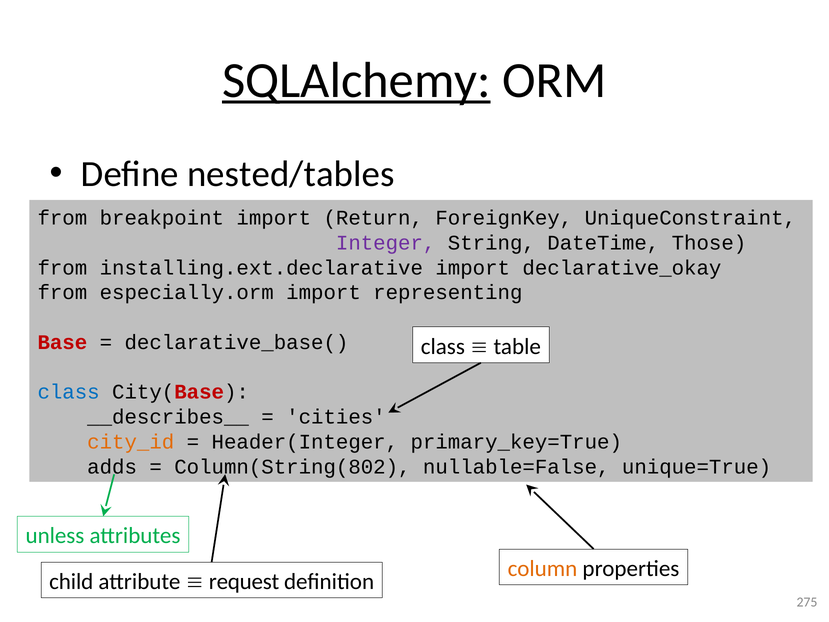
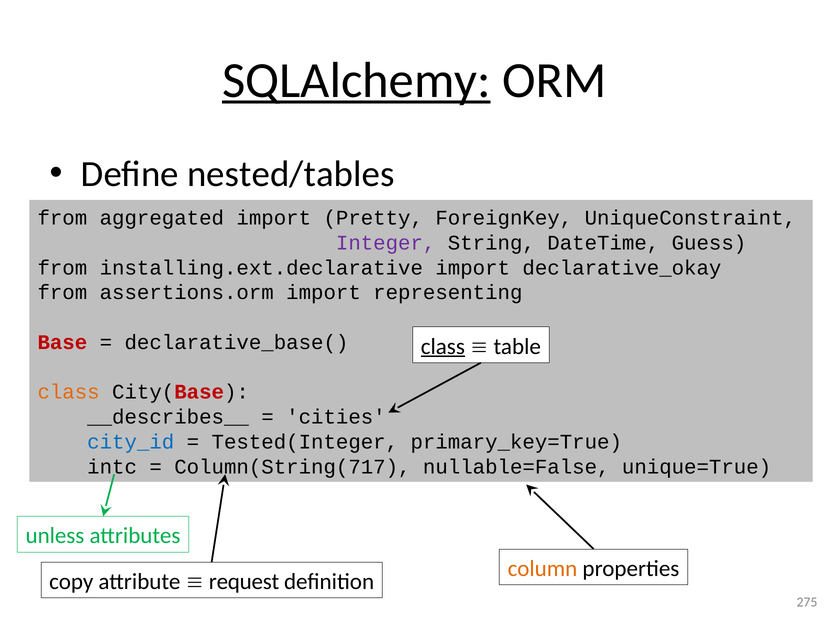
breakpoint: breakpoint -> aggregated
Return: Return -> Pretty
Those: Those -> Guess
especially.orm: especially.orm -> assertions.orm
class at (443, 346) underline: none -> present
class at (69, 392) colour: blue -> orange
city_id colour: orange -> blue
Header(Integer: Header(Integer -> Tested(Integer
adds: adds -> intc
Column(String(802: Column(String(802 -> Column(String(717
child: child -> copy
